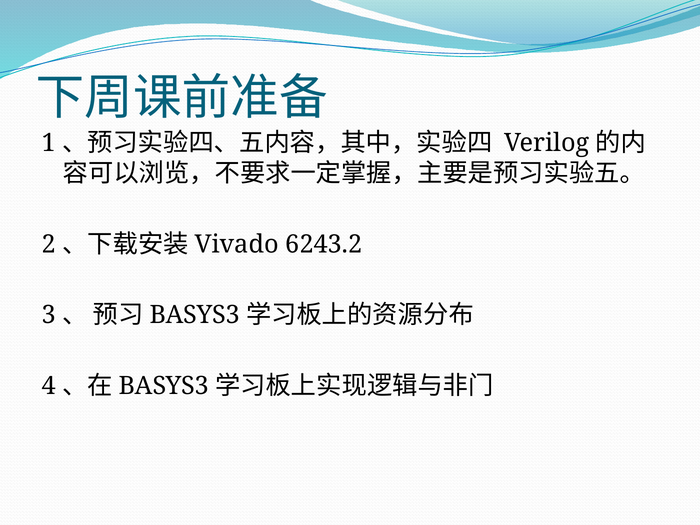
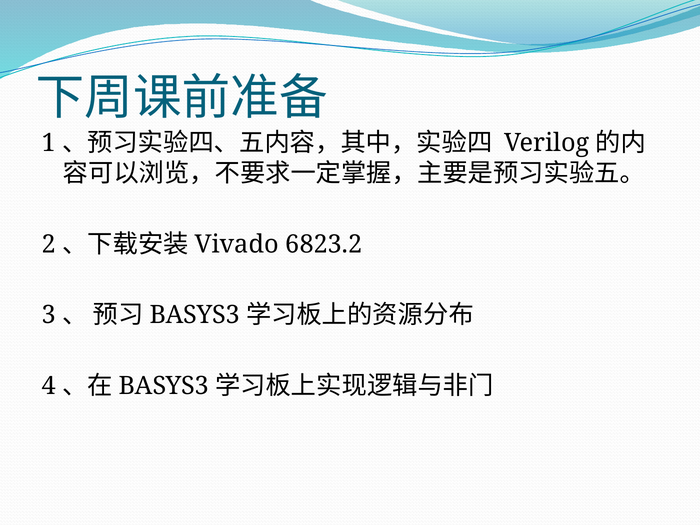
6243.2: 6243.2 -> 6823.2
